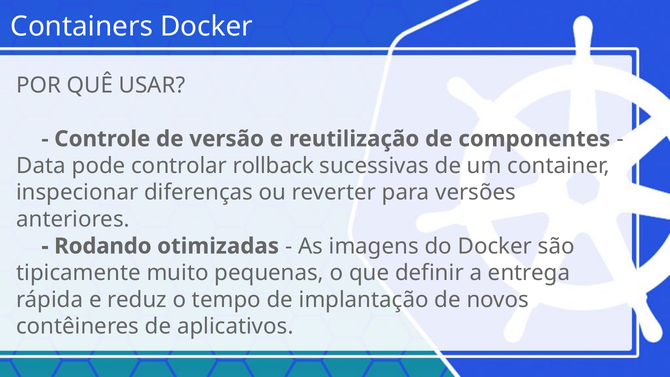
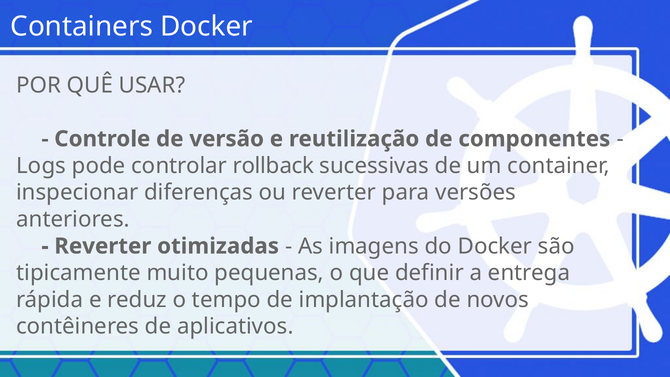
Data: Data -> Logs
Rodando at (103, 246): Rodando -> Reverter
